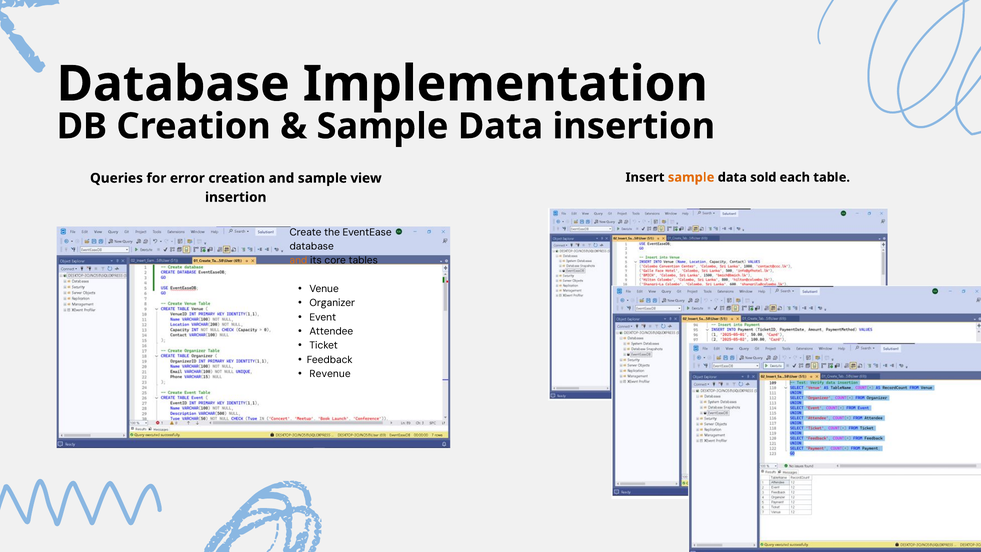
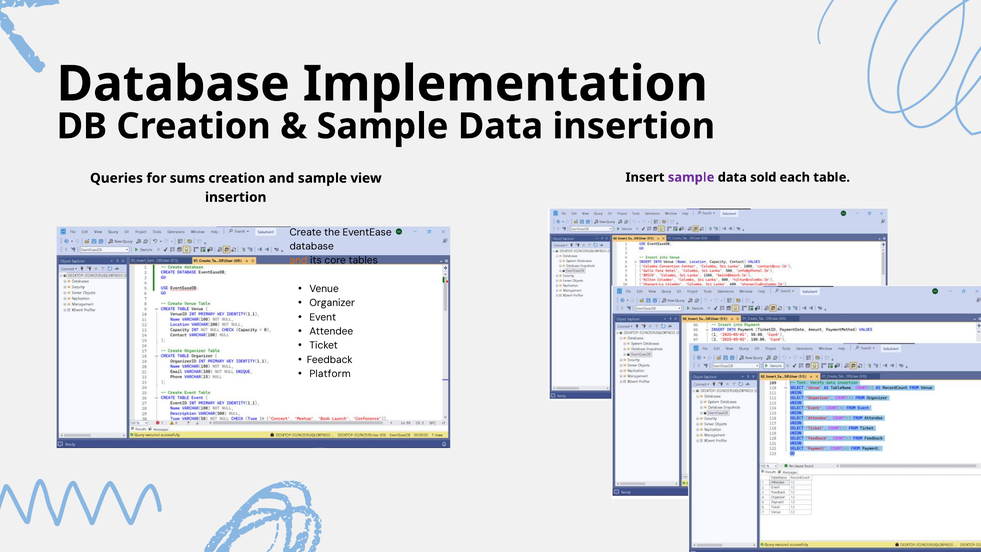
sample at (691, 177) colour: orange -> purple
error: error -> sums
Revenue: Revenue -> Platform
